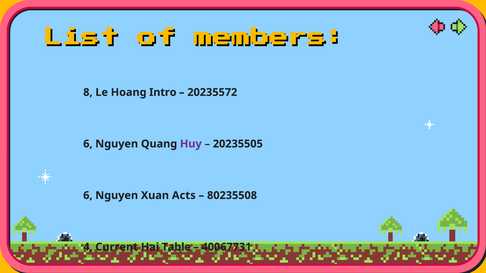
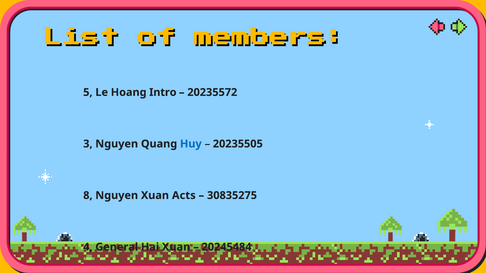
8 at (88, 92): 8 -> 5
6 at (88, 144): 6 -> 3
Huy colour: purple -> blue
6 at (88, 196): 6 -> 8
80235508: 80235508 -> 30835275
Current: Current -> General
Hai Table: Table -> Xuan
40067731: 40067731 -> 20245484
